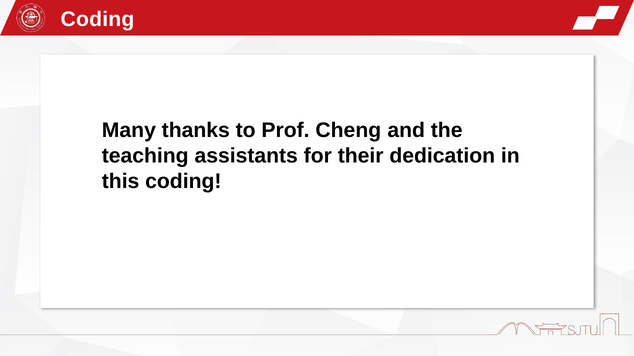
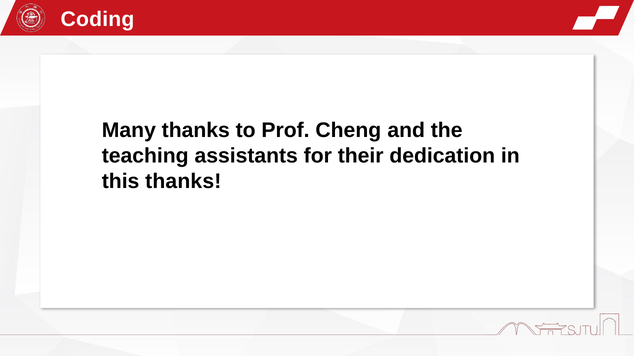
this coding: coding -> thanks
